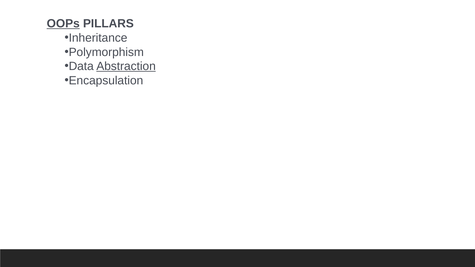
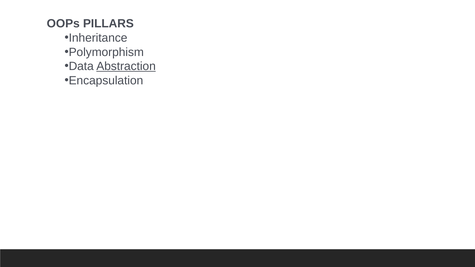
OOPs underline: present -> none
